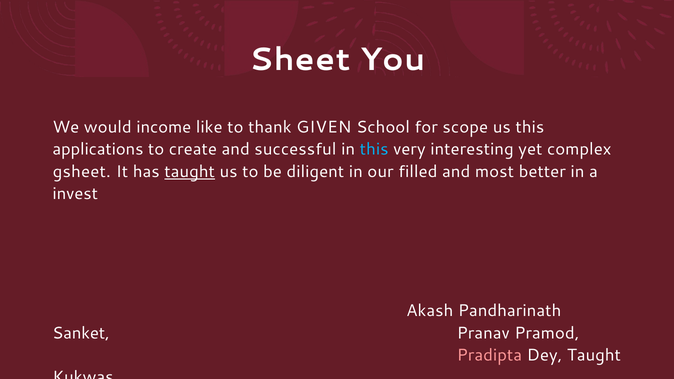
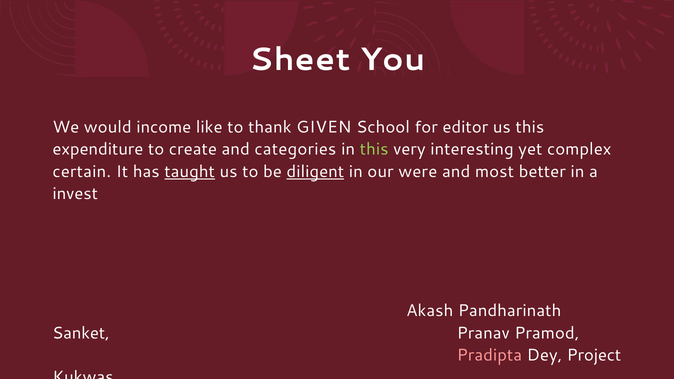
scope: scope -> editor
applications: applications -> expenditure
successful: successful -> categories
this at (374, 149) colour: light blue -> light green
gsheet: gsheet -> certain
diligent underline: none -> present
filled: filled -> were
Dey Taught: Taught -> Project
